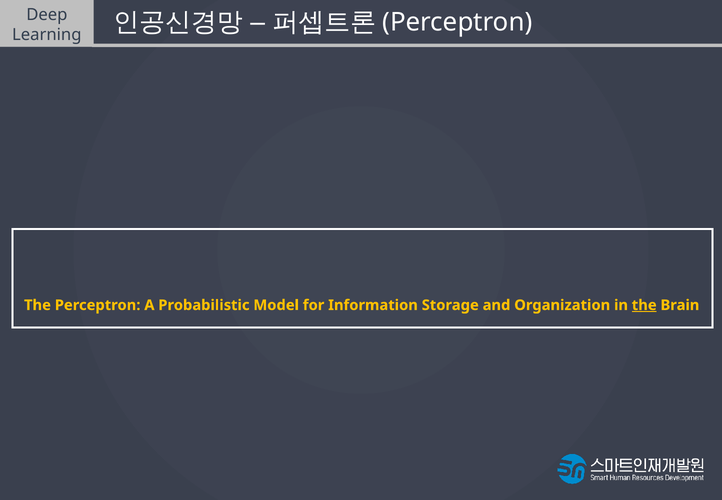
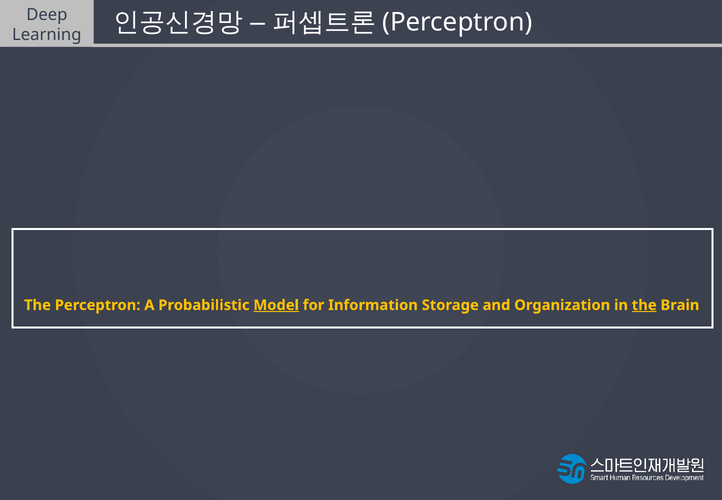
Model underline: none -> present
